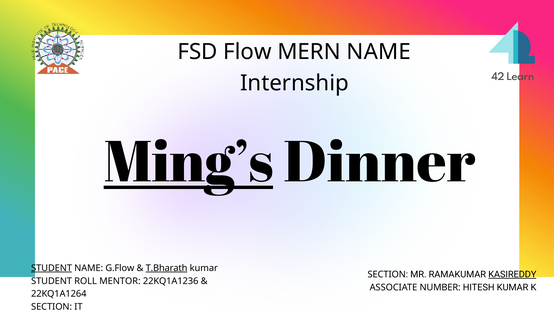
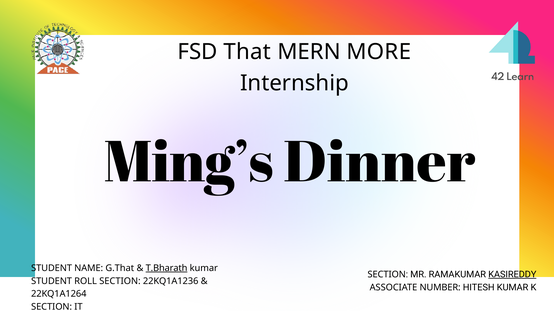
Flow: Flow -> That
MERN NAME: NAME -> MORE
Ming’s underline: present -> none
STUDENT at (52, 269) underline: present -> none
G.Flow: G.Flow -> G.That
ROLL MENTOR: MENTOR -> SECTION
